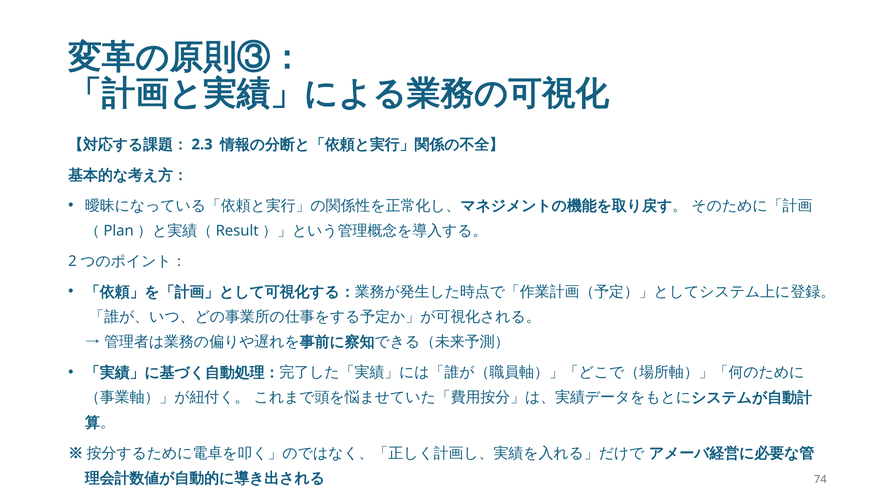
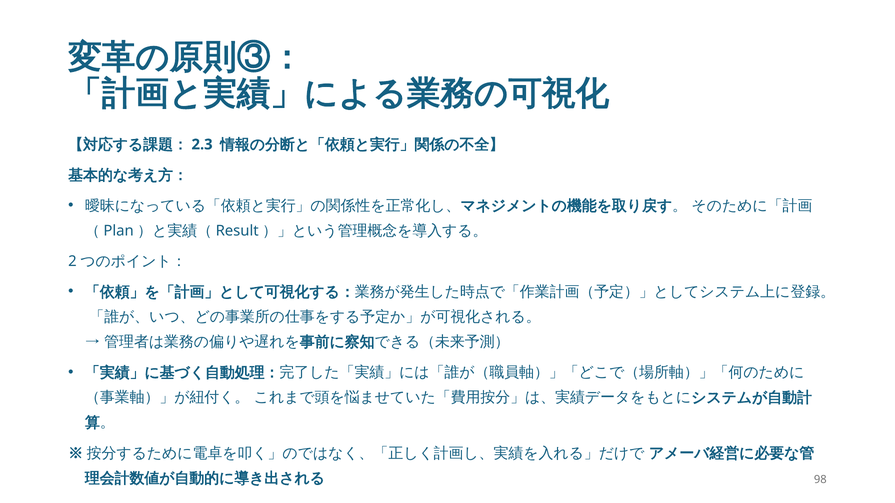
74: 74 -> 98
